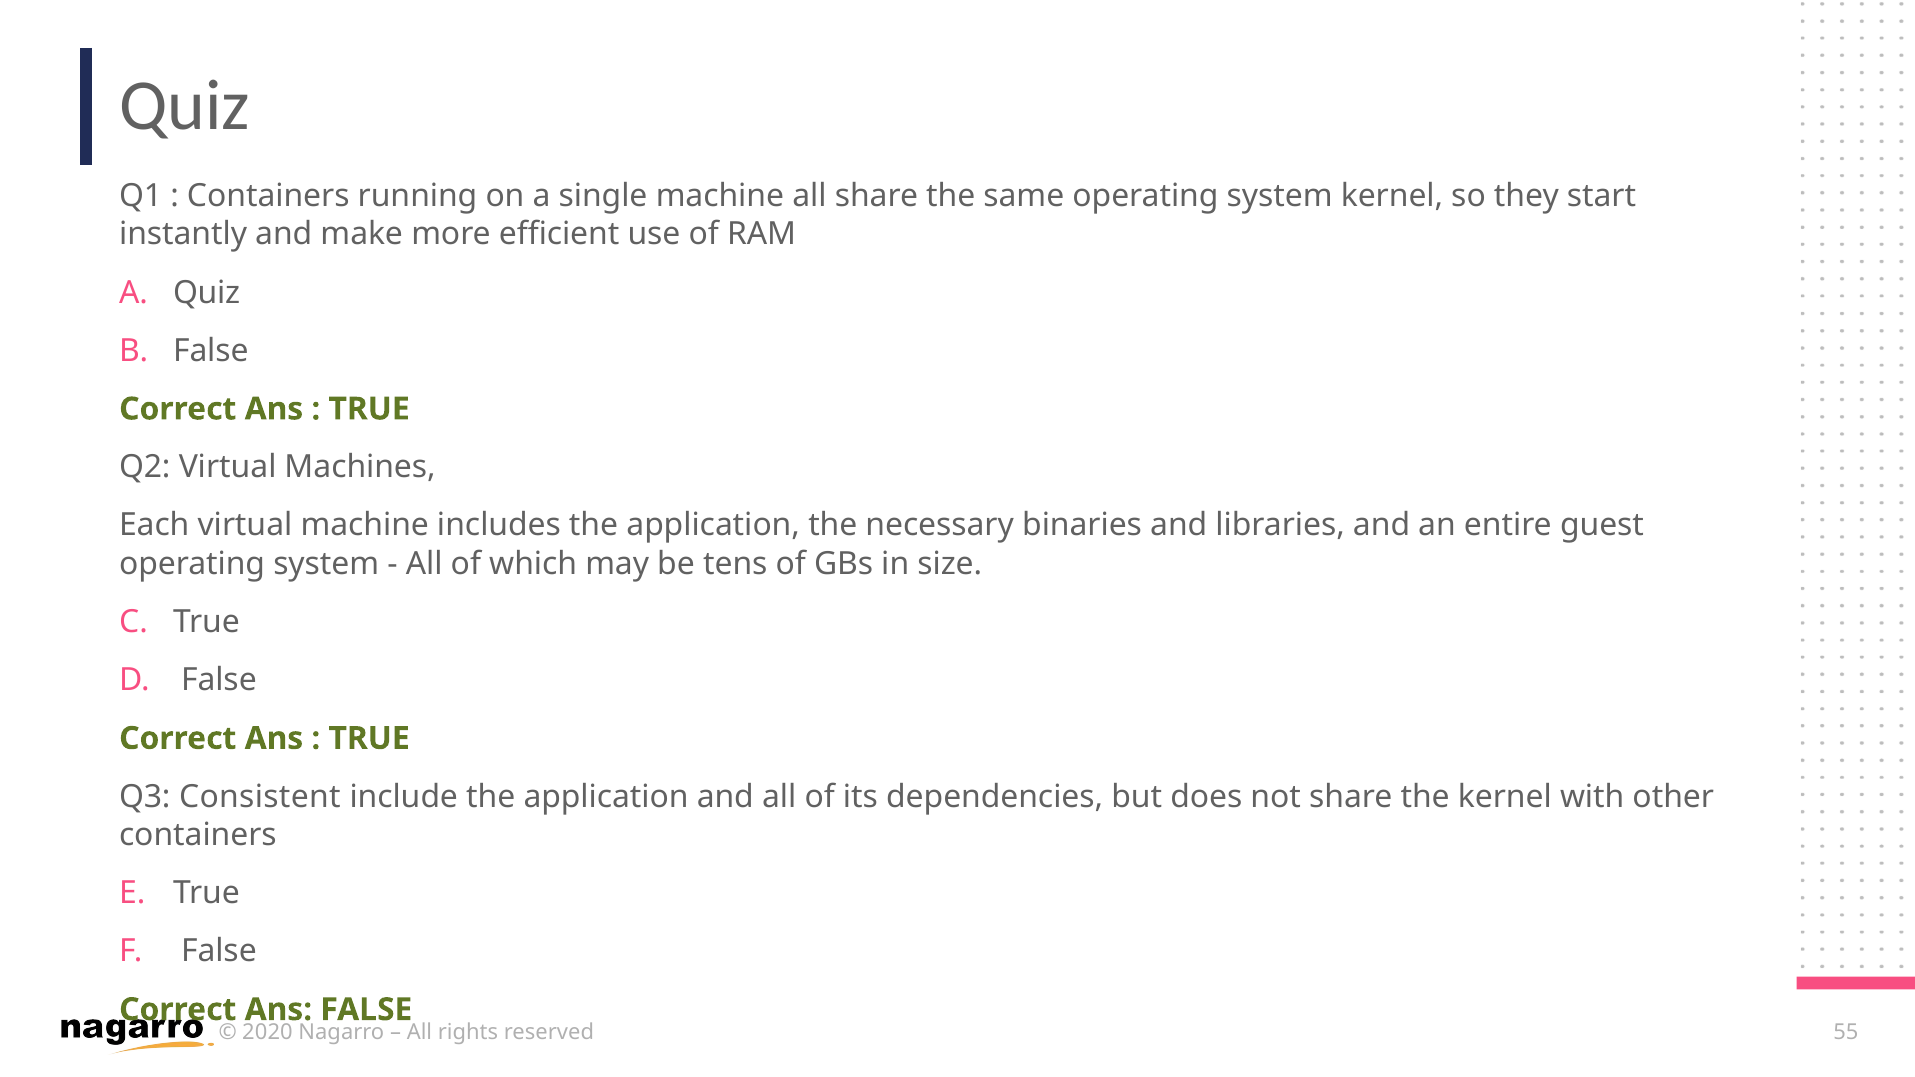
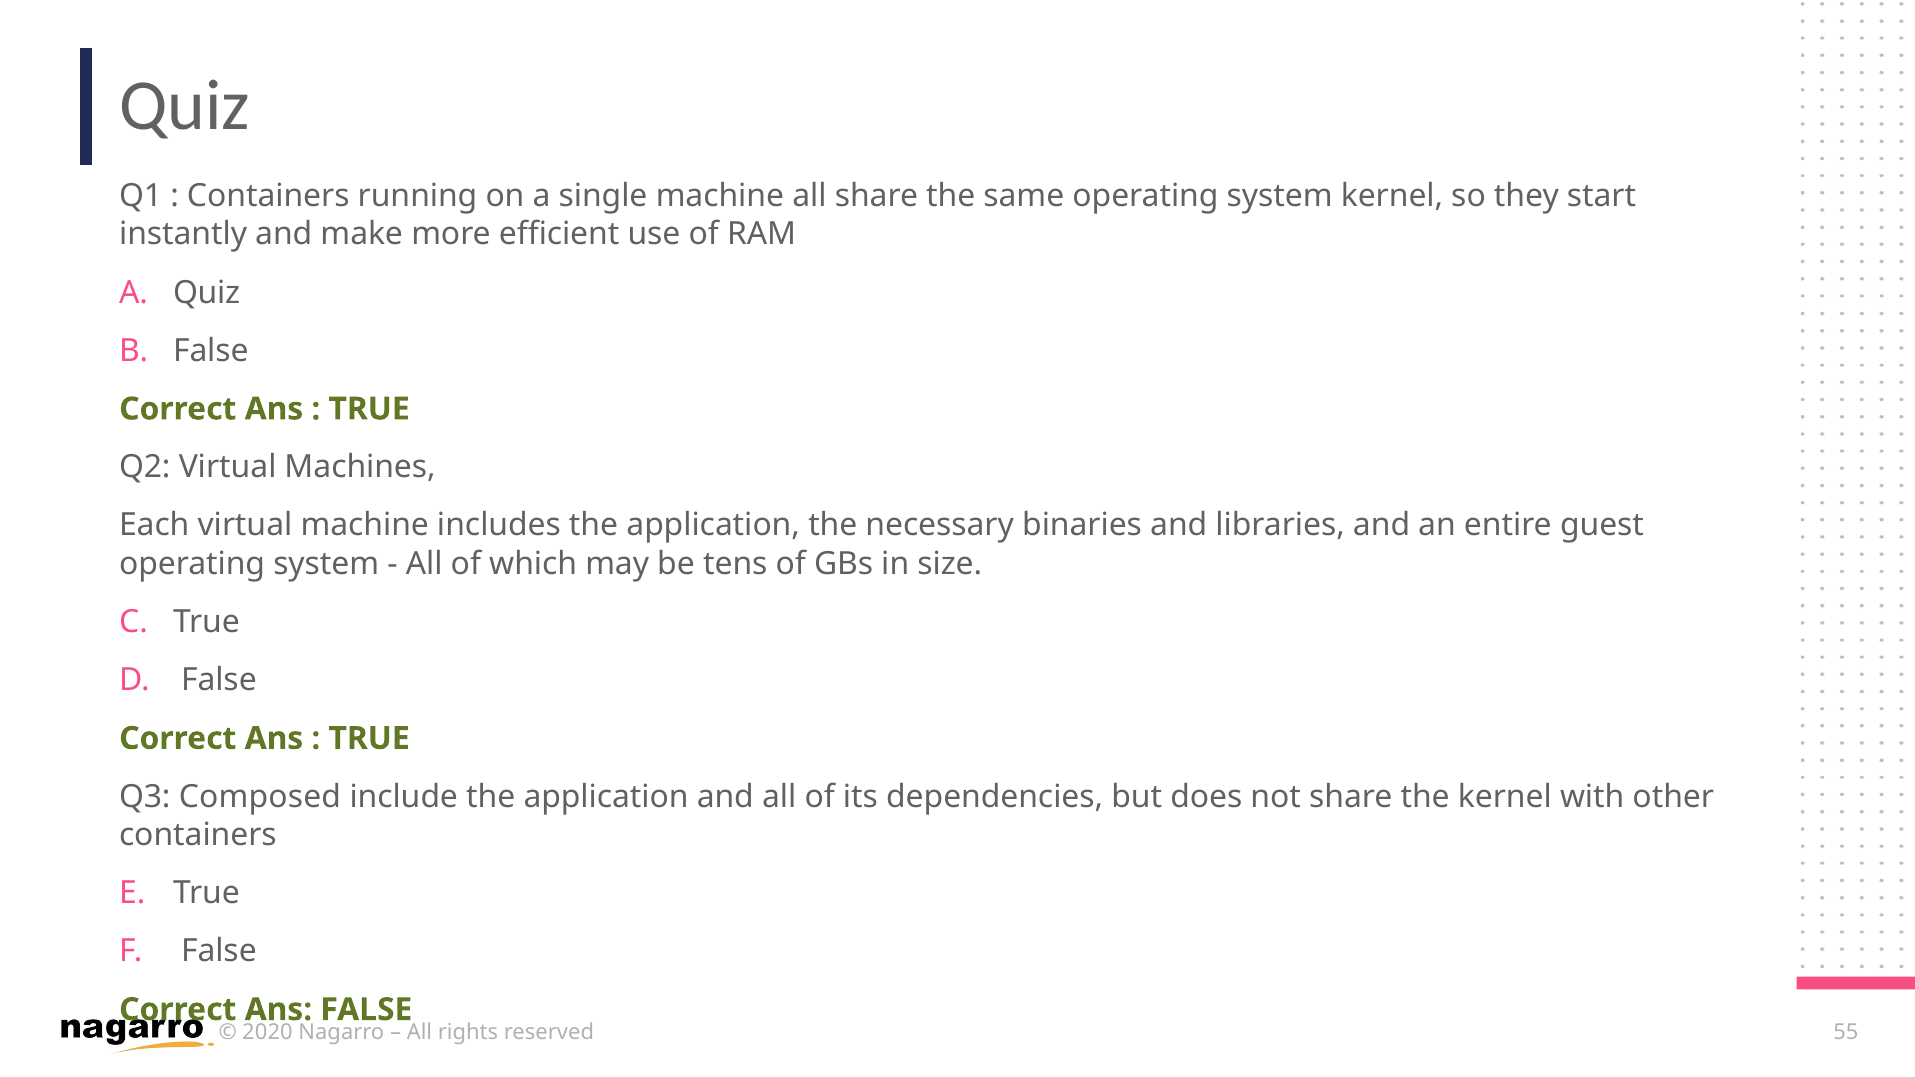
Consistent: Consistent -> Composed
